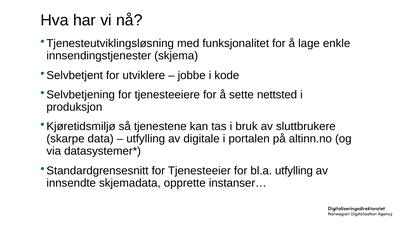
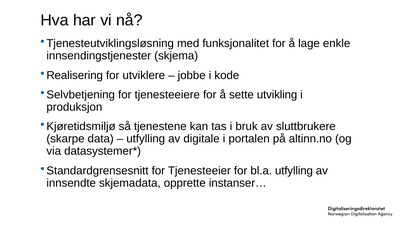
Selvbetjent: Selvbetjent -> Realisering
nettsted: nettsted -> utvikling
